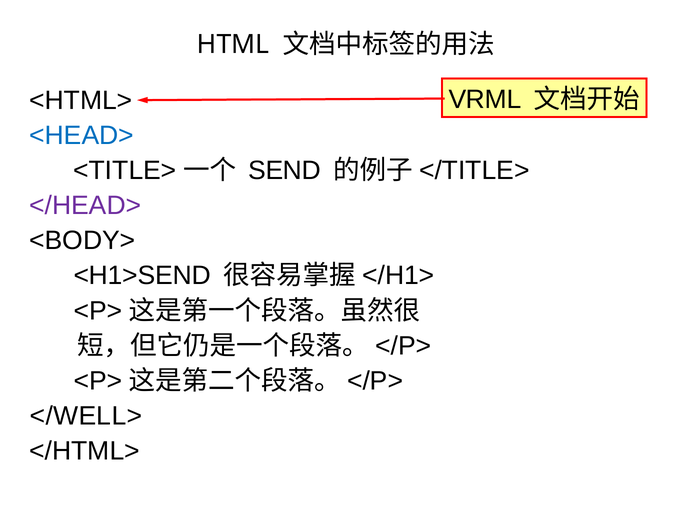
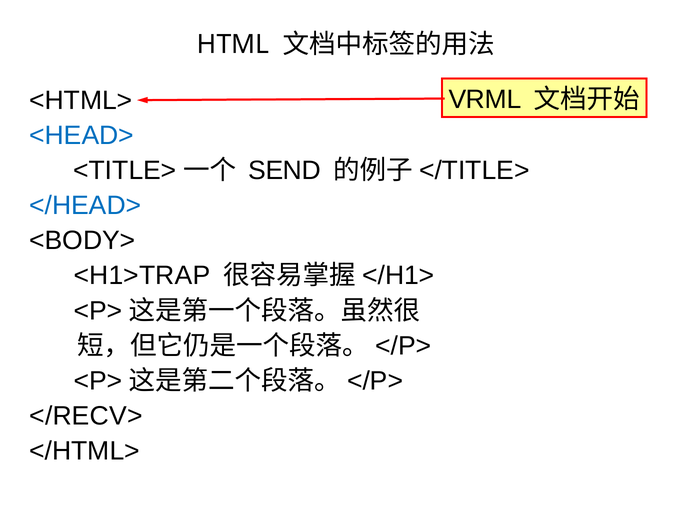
</HEAD> colour: purple -> blue
<H1>SEND: <H1>SEND -> <H1>TRAP
</WELL>: </WELL> -> </RECV>
